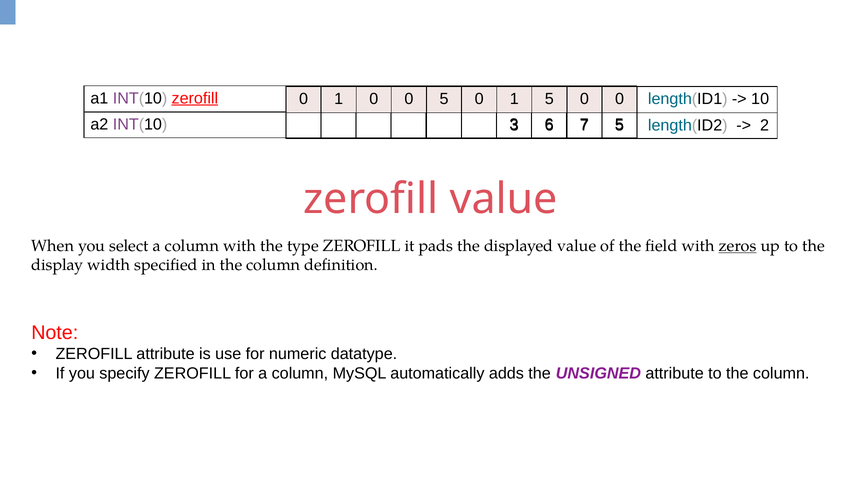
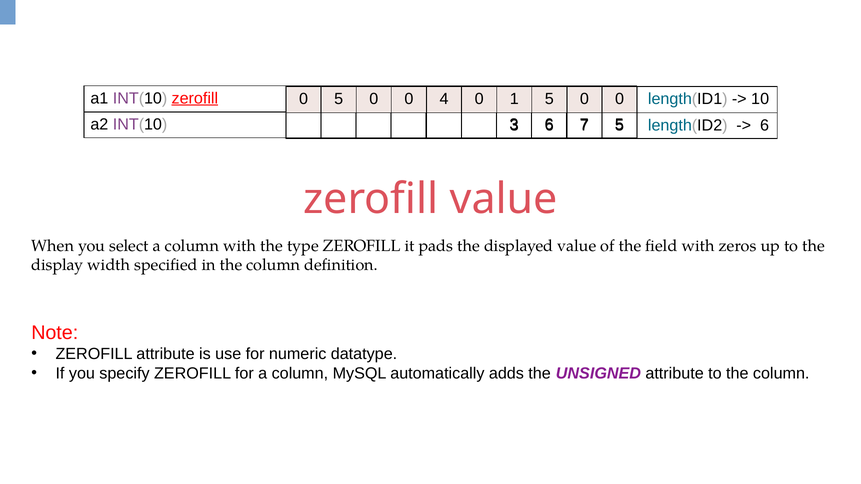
1 at (339, 99): 1 -> 5
0 5: 5 -> 4
2 at (765, 125): 2 -> 6
zeros underline: present -> none
